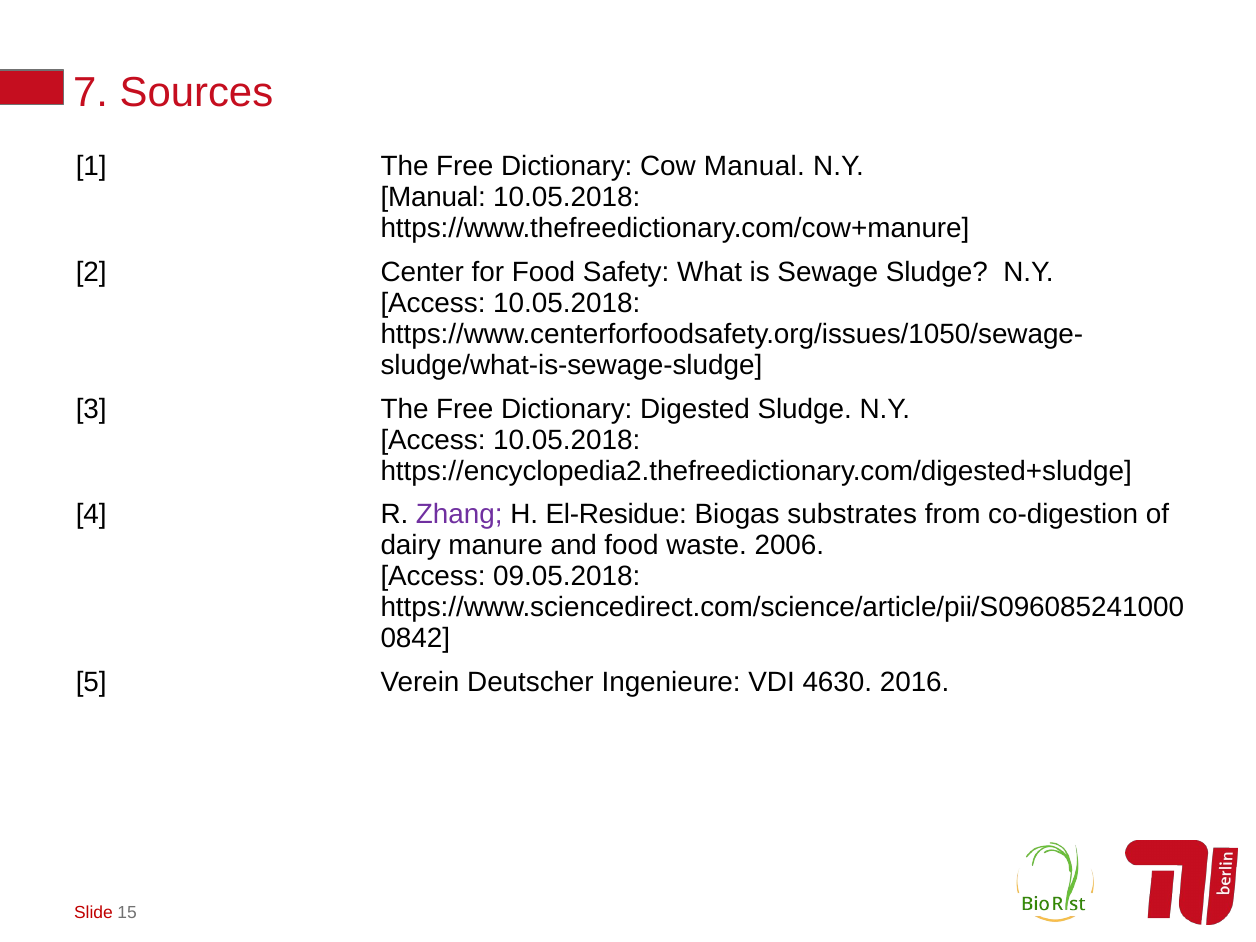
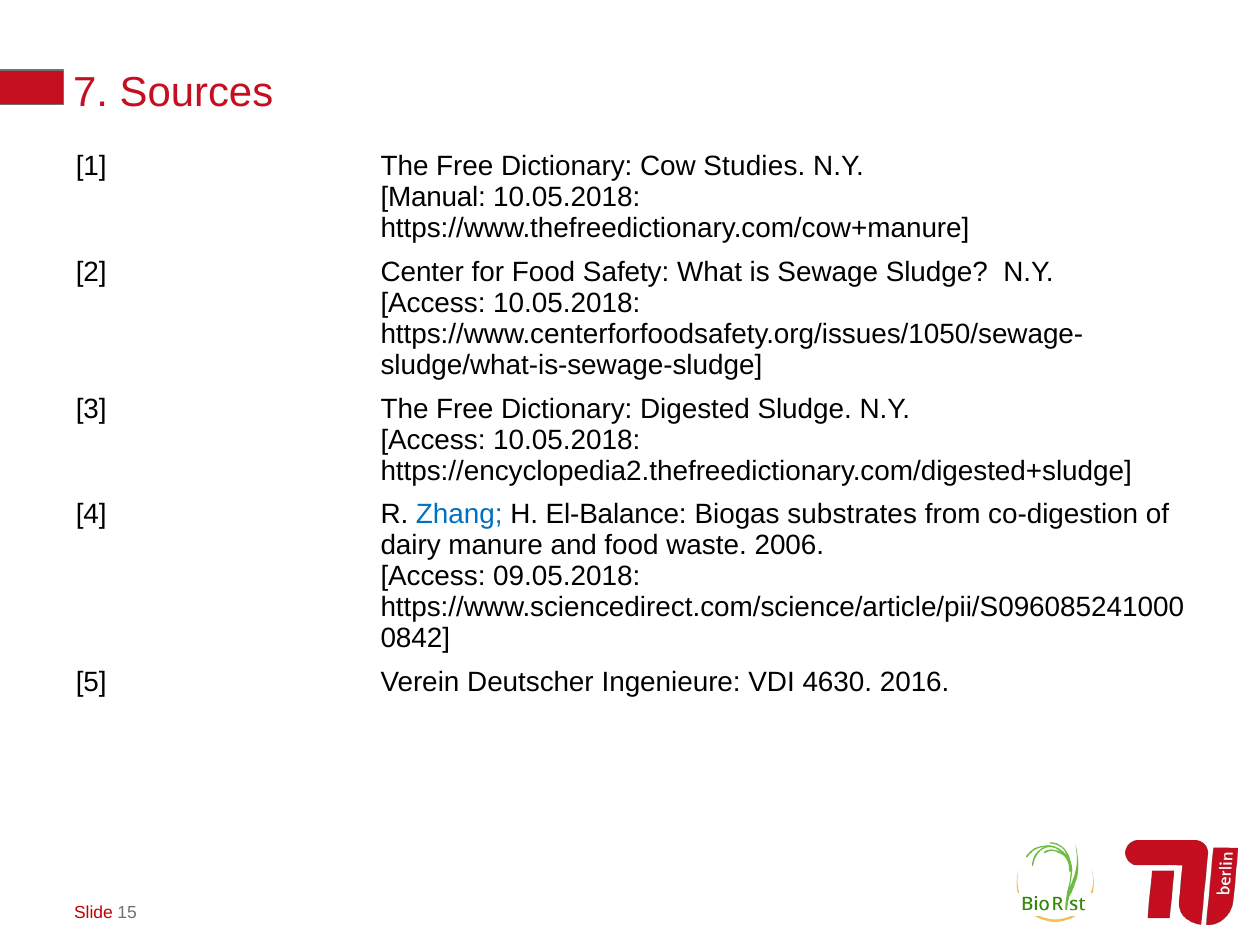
Cow Manual: Manual -> Studies
Zhang colour: purple -> blue
El-Residue: El-Residue -> El-Balance
